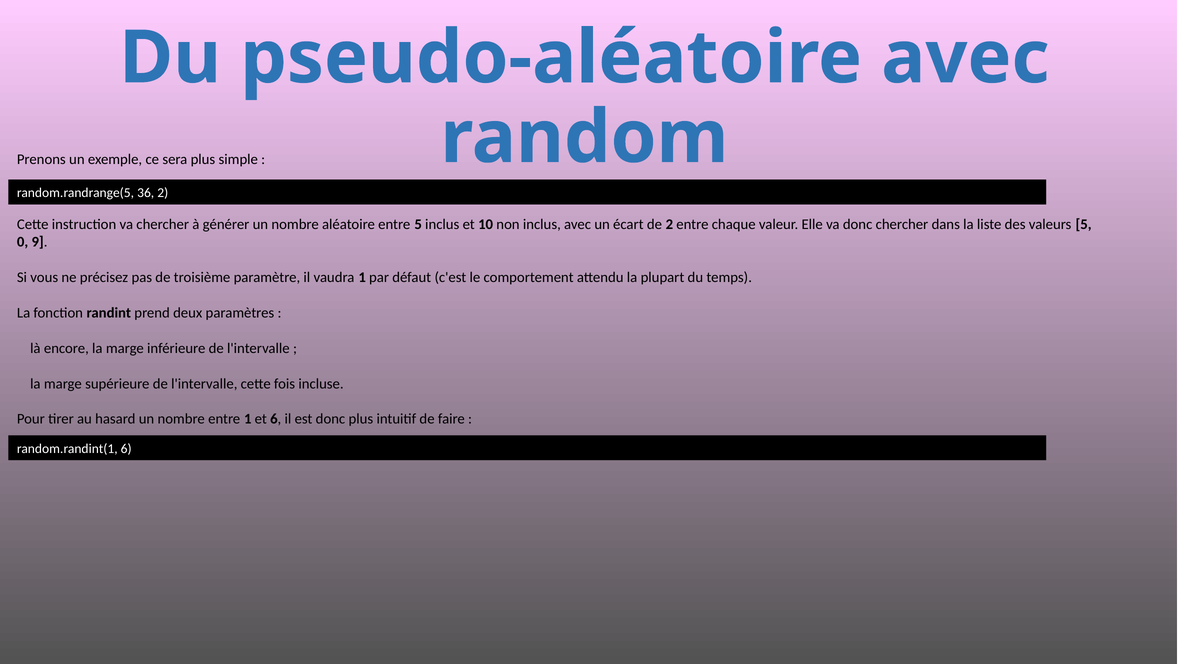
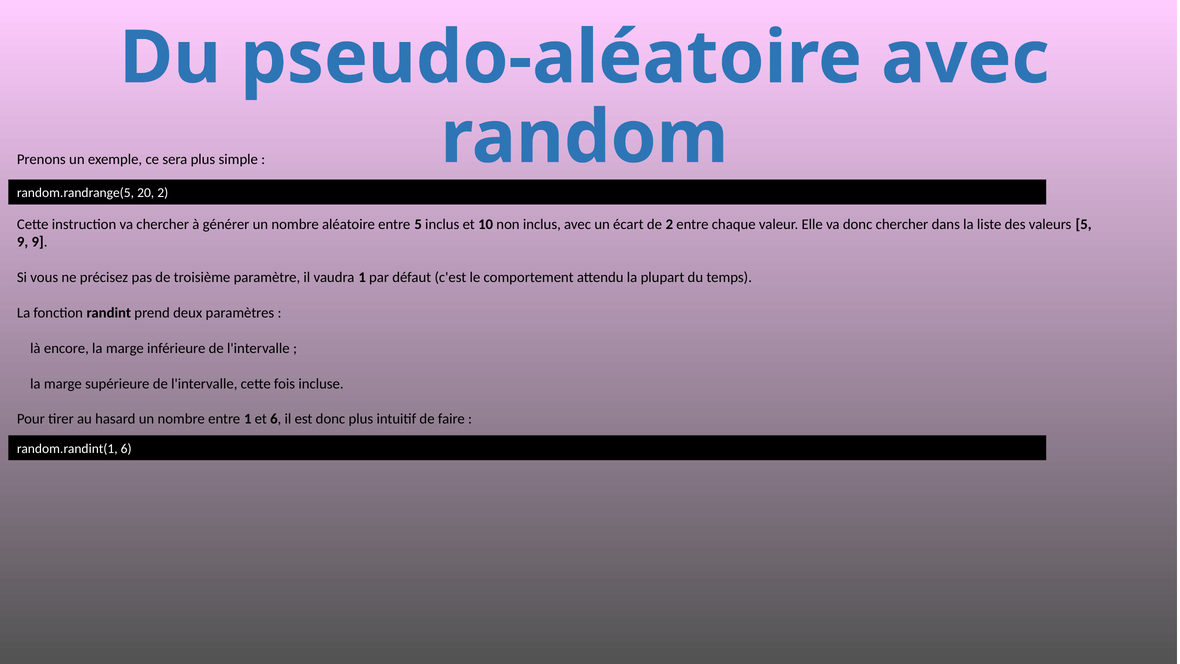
36: 36 -> 20
0 at (23, 242): 0 -> 9
